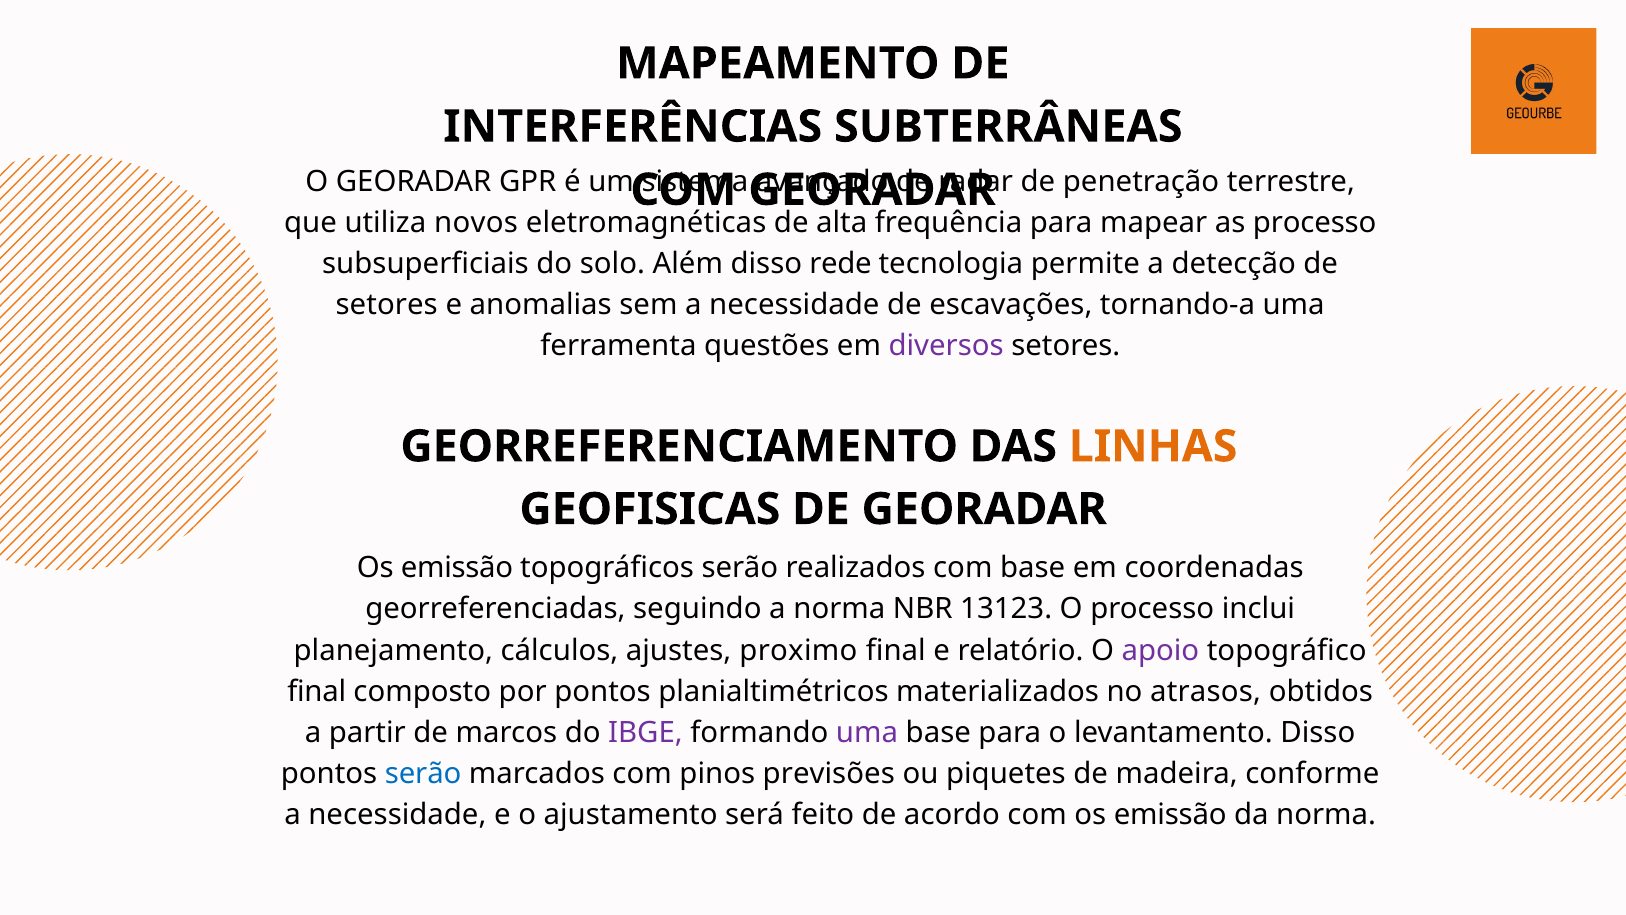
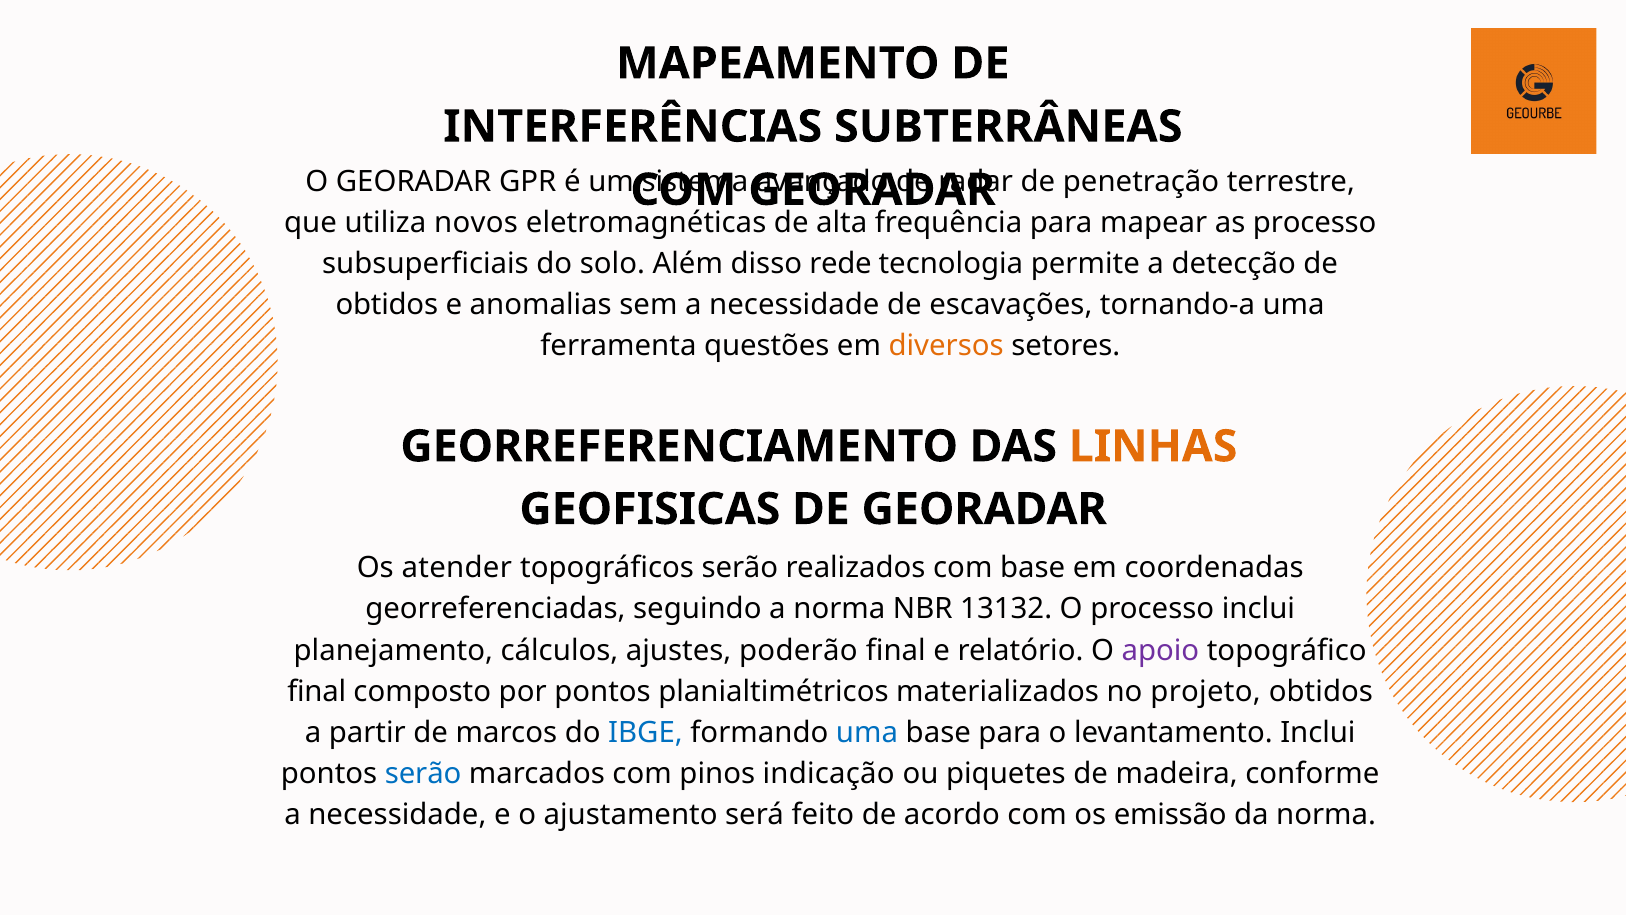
setores at (387, 305): setores -> obtidos
diversos colour: purple -> orange
emissão at (457, 568): emissão -> atender
13123: 13123 -> 13132
proximo: proximo -> poderão
atrasos: atrasos -> projeto
IBGE colour: purple -> blue
uma at (867, 732) colour: purple -> blue
levantamento Disso: Disso -> Inclui
previsões: previsões -> indicação
